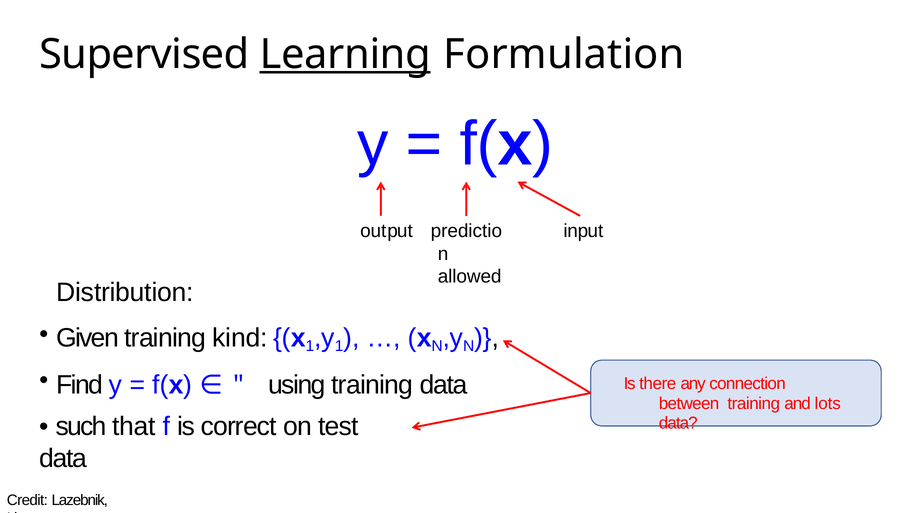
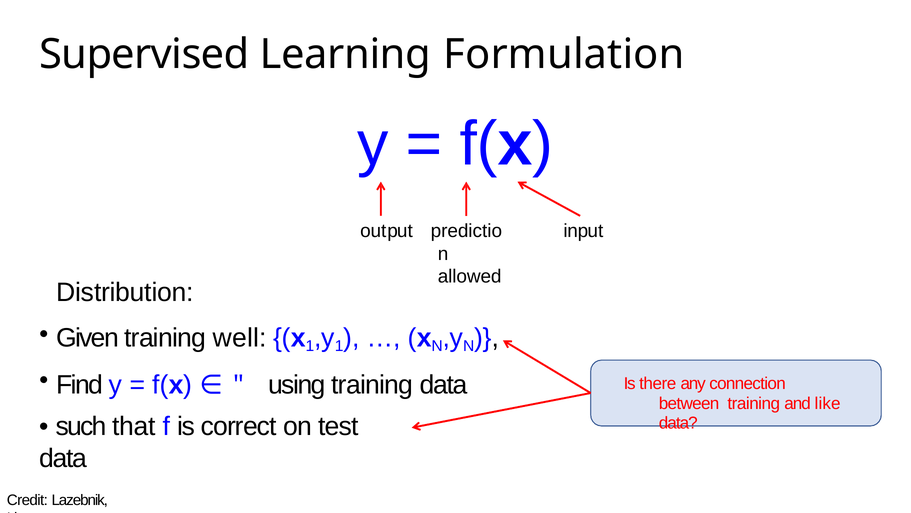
Learning underline: present -> none
kind: kind -> well
lots: lots -> like
